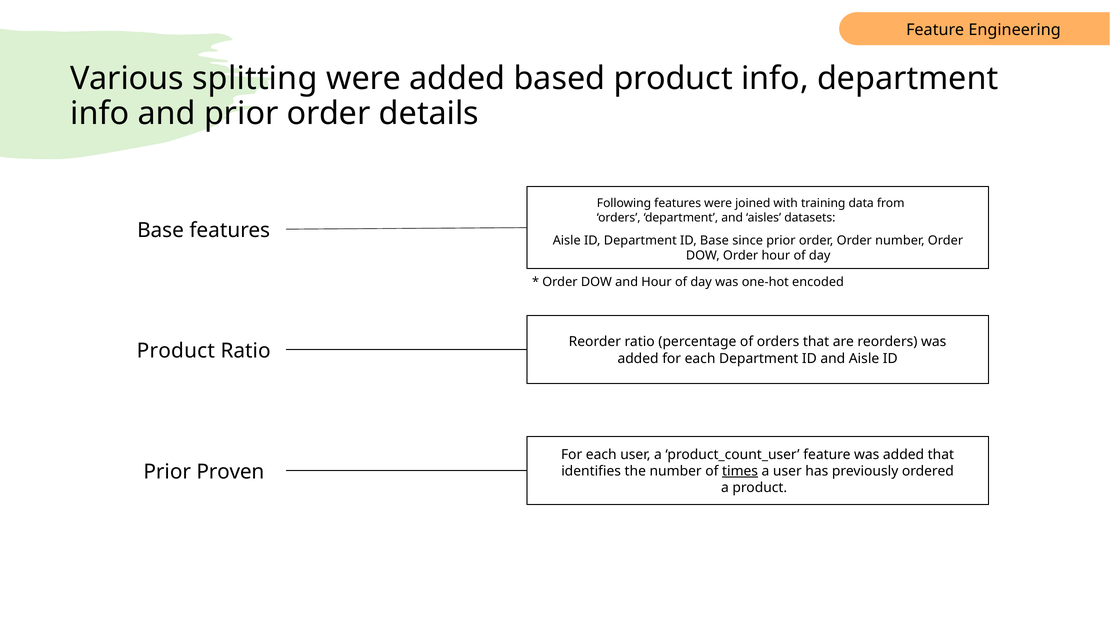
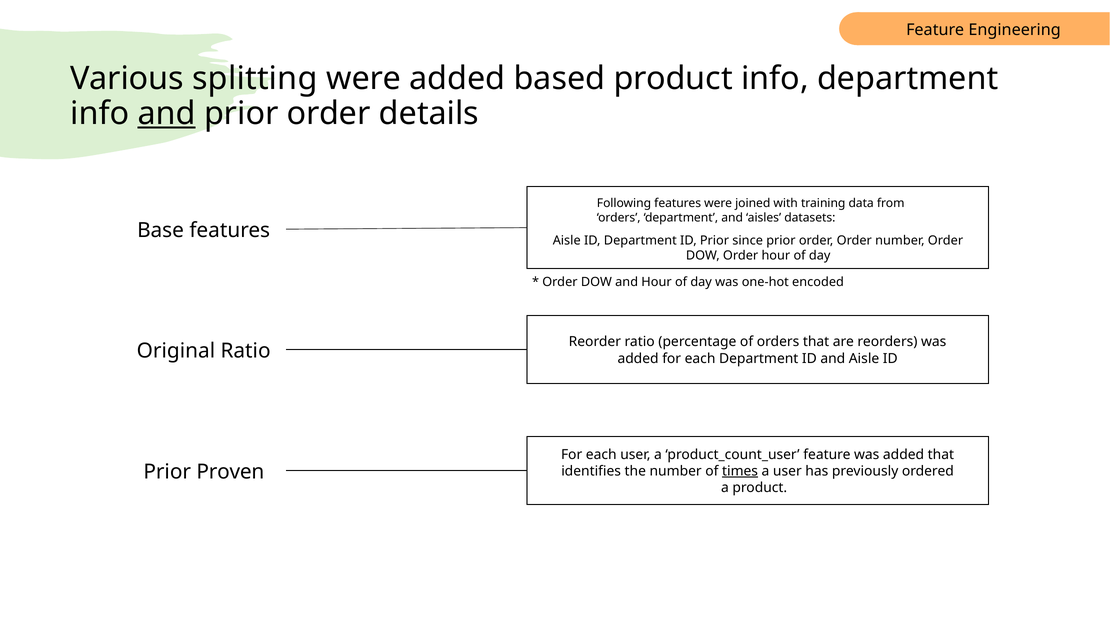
and at (167, 114) underline: none -> present
ID Base: Base -> Prior
Product at (176, 351): Product -> Original
